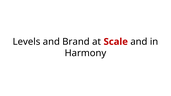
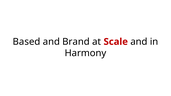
Levels: Levels -> Based
